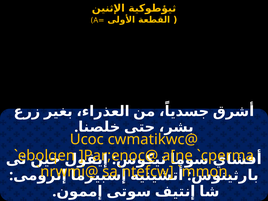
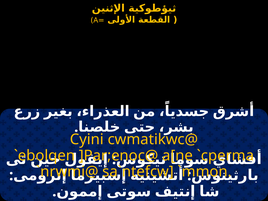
Ucoc: Ucoc -> Cyini
